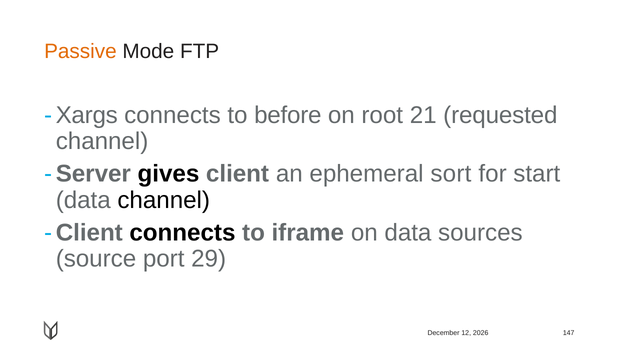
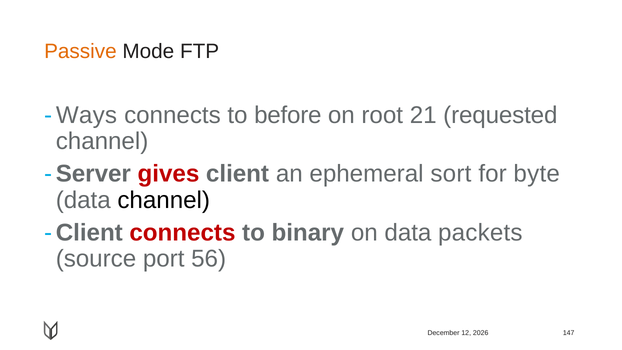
Xargs: Xargs -> Ways
gives colour: black -> red
start: start -> byte
connects at (182, 233) colour: black -> red
iframe: iframe -> binary
sources: sources -> packets
29: 29 -> 56
